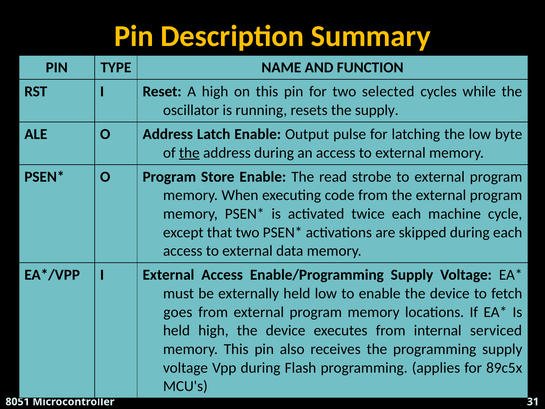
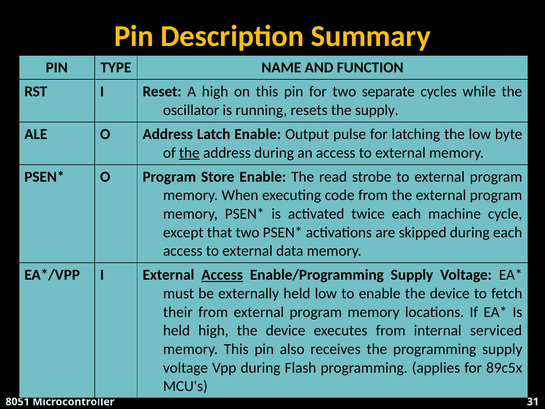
selected: selected -> separate
Access at (222, 275) underline: none -> present
goes: goes -> their
